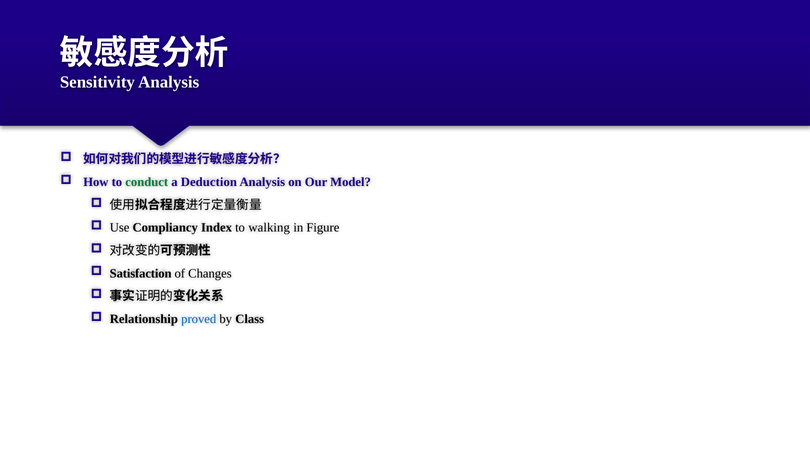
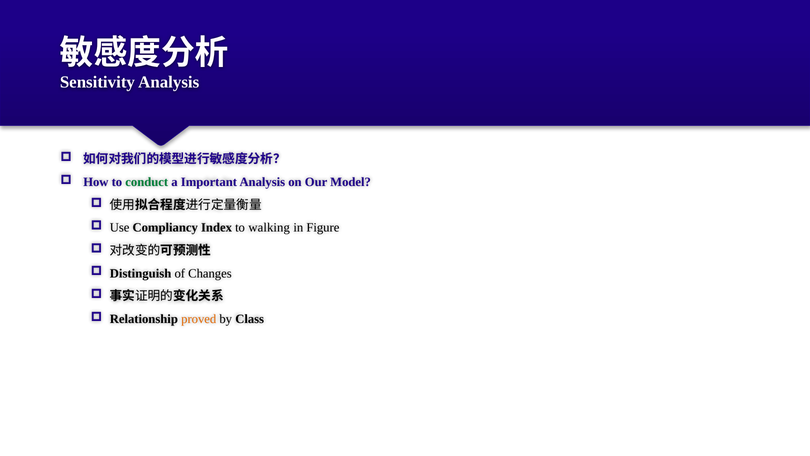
Deduction: Deduction -> Important
Satisfaction: Satisfaction -> Distinguish
proved colour: blue -> orange
